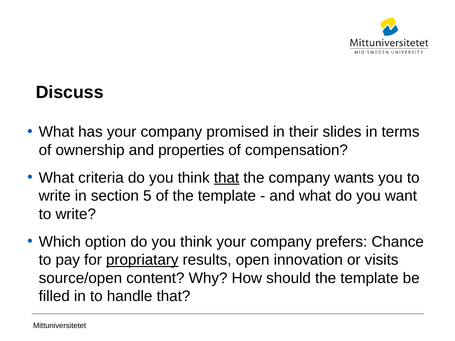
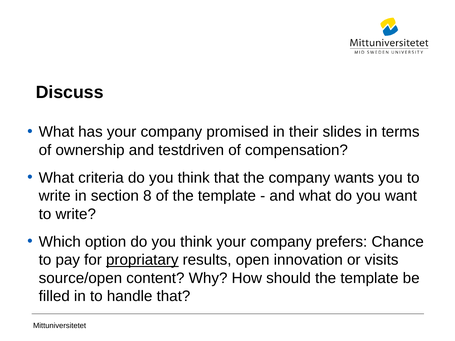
properties: properties -> testdriven
that at (227, 178) underline: present -> none
5: 5 -> 8
